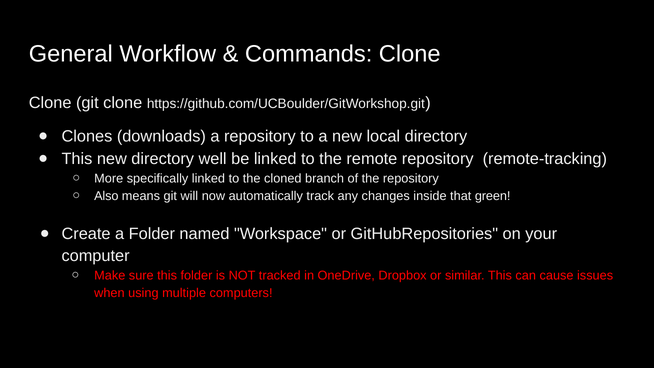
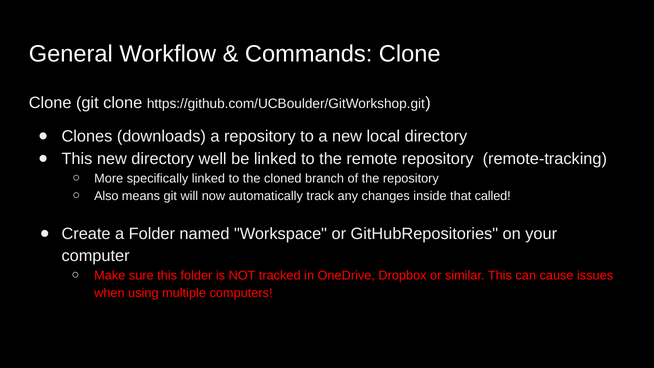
green: green -> called
